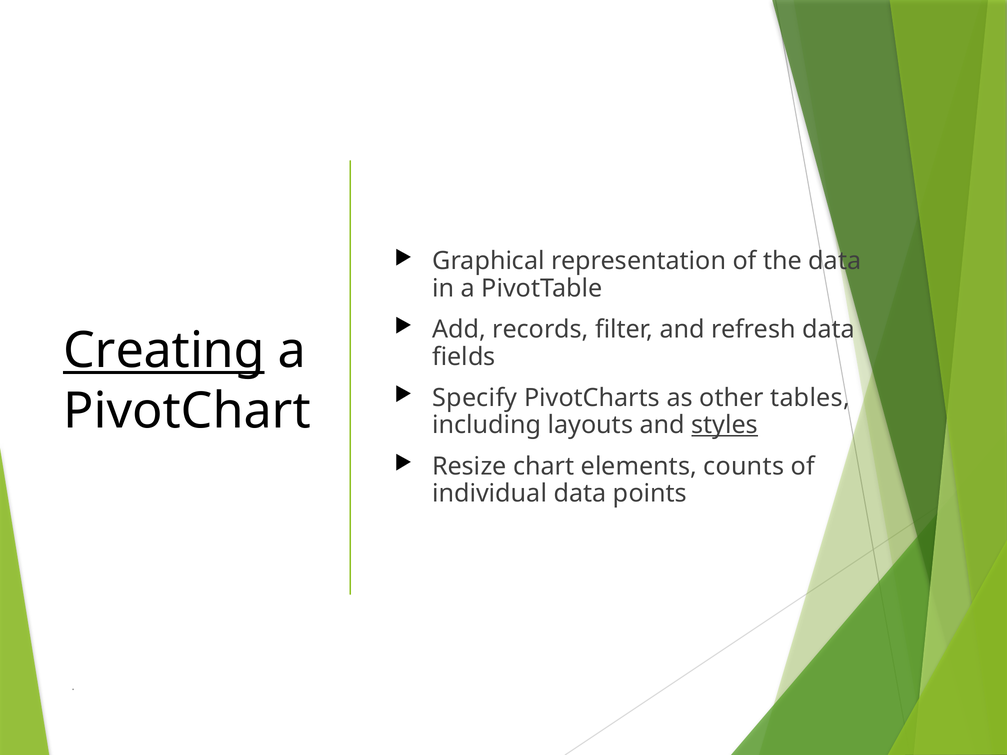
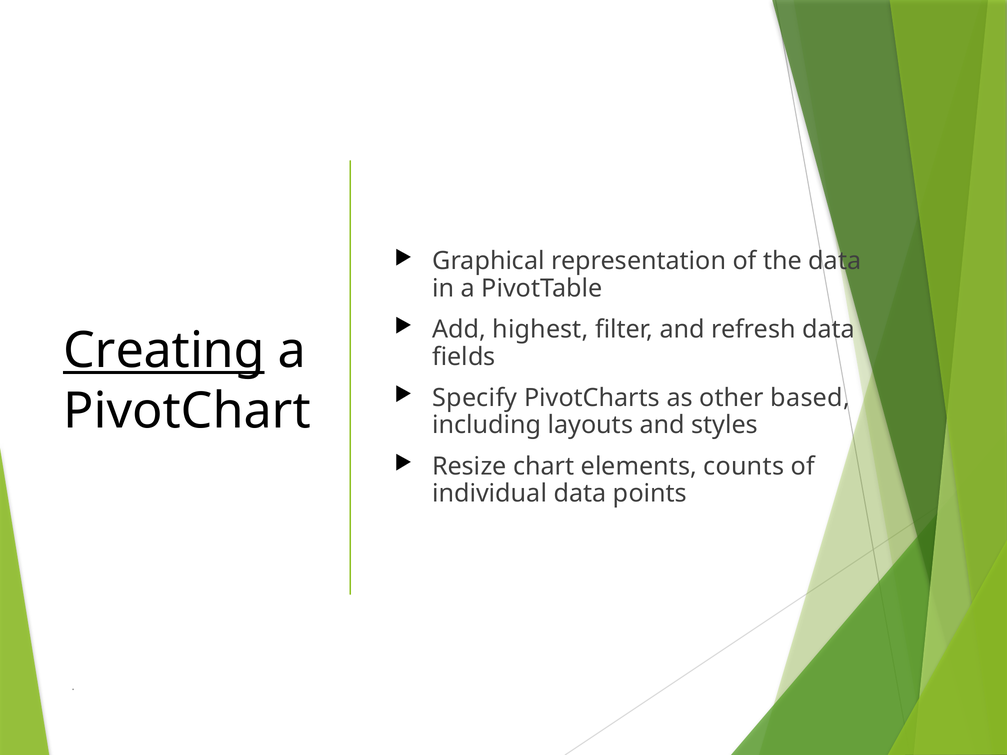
records: records -> highest
tables: tables -> based
styles underline: present -> none
